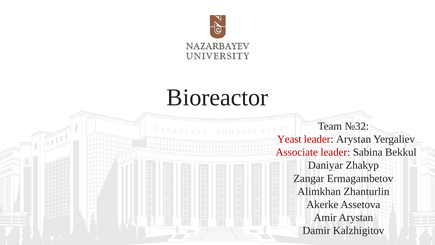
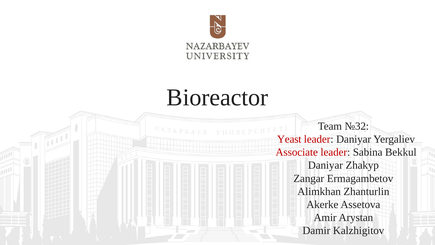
leader Arystan: Arystan -> Daniyar
